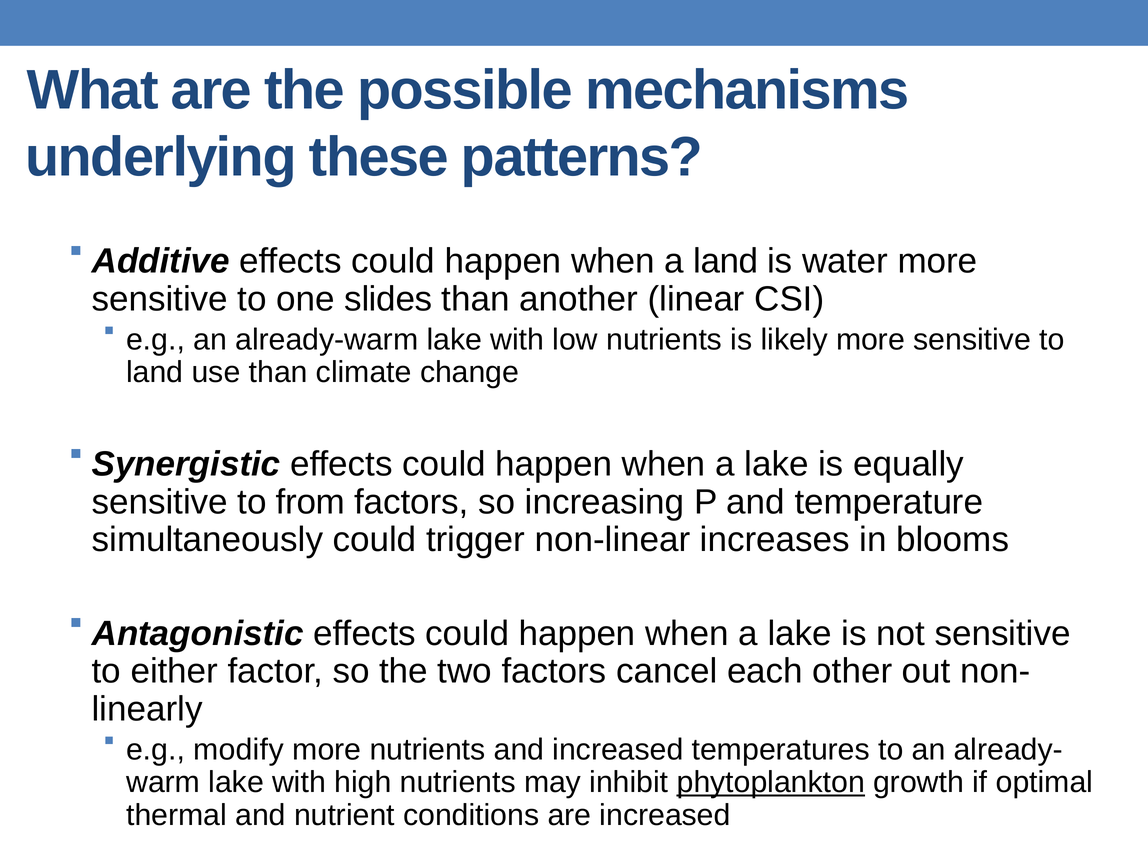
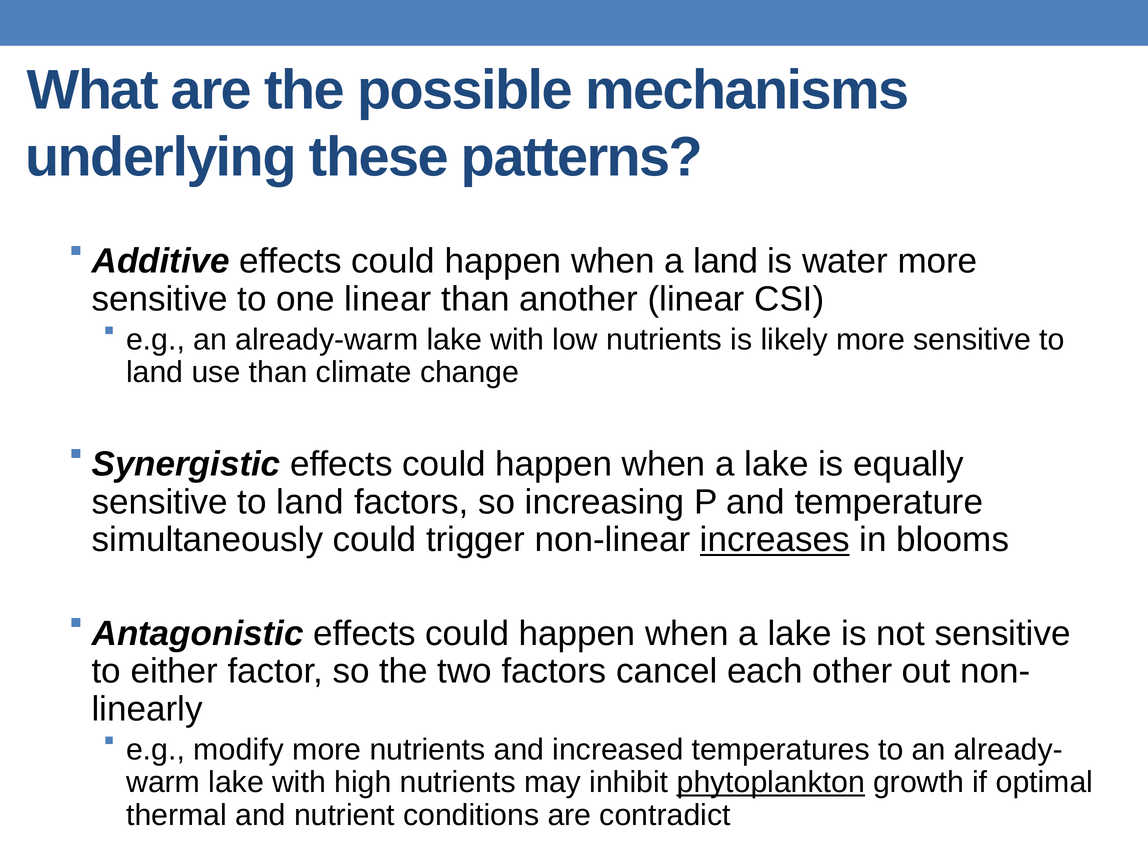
one slides: slides -> linear
from at (311, 502): from -> land
increases underline: none -> present
are increased: increased -> contradict
